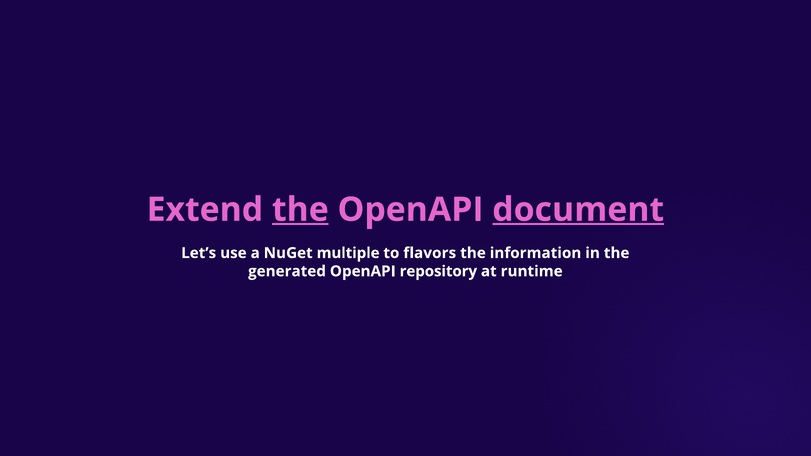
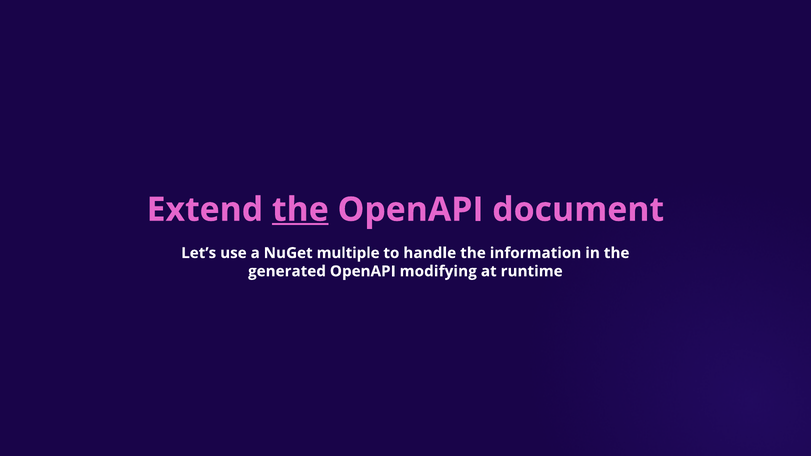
document underline: present -> none
flavors: flavors -> handle
repository: repository -> modifying
